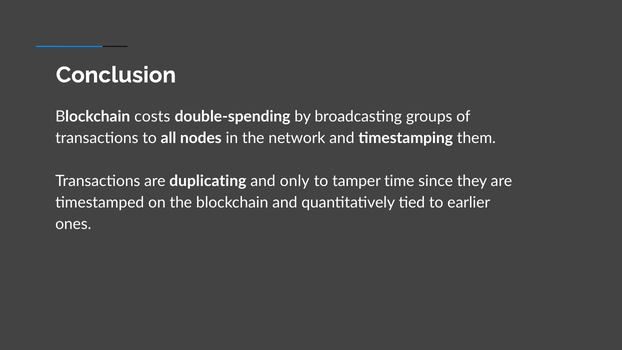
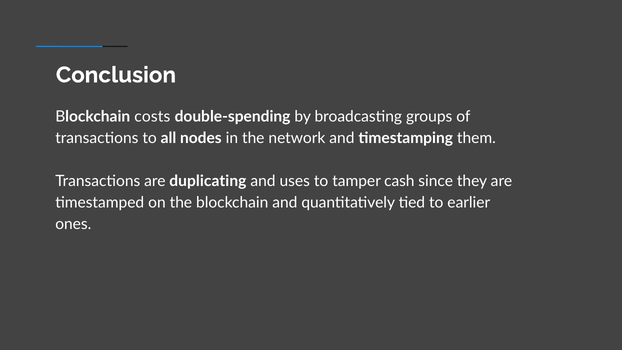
only: only -> uses
time: time -> cash
